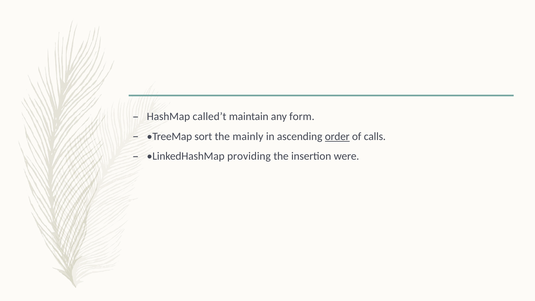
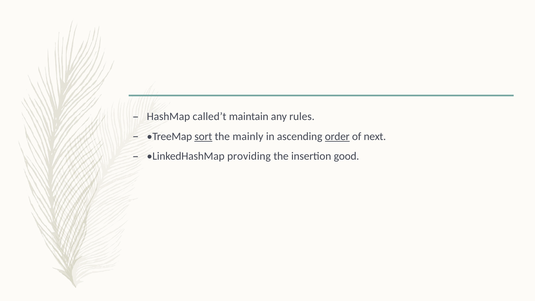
form: form -> rules
sort underline: none -> present
calls: calls -> next
were: were -> good
